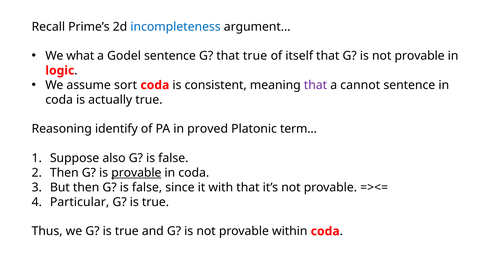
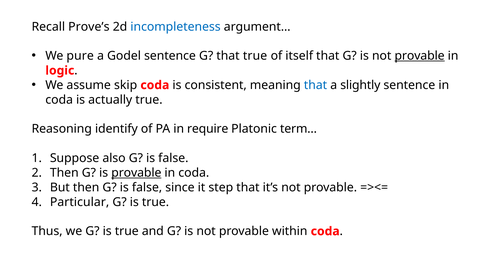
Prime’s: Prime’s -> Prove’s
what: what -> pure
provable at (420, 56) underline: none -> present
sort: sort -> skip
that at (315, 85) colour: purple -> blue
cannot: cannot -> slightly
proved: proved -> require
with: with -> step
